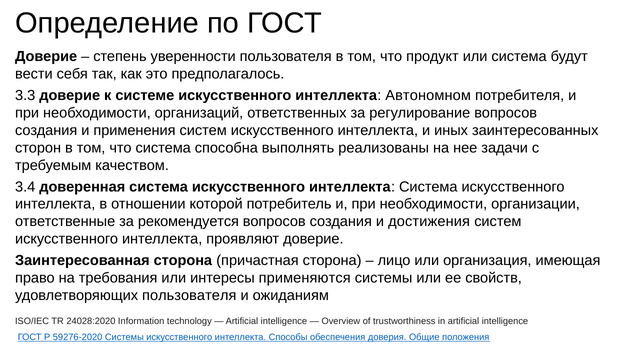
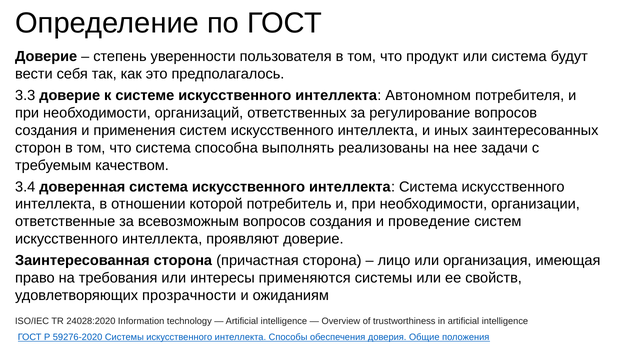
рекомендуется: рекомендуется -> всевозможным
достижения: достижения -> проведение
удовлетворяющих пользователя: пользователя -> прозрачности
